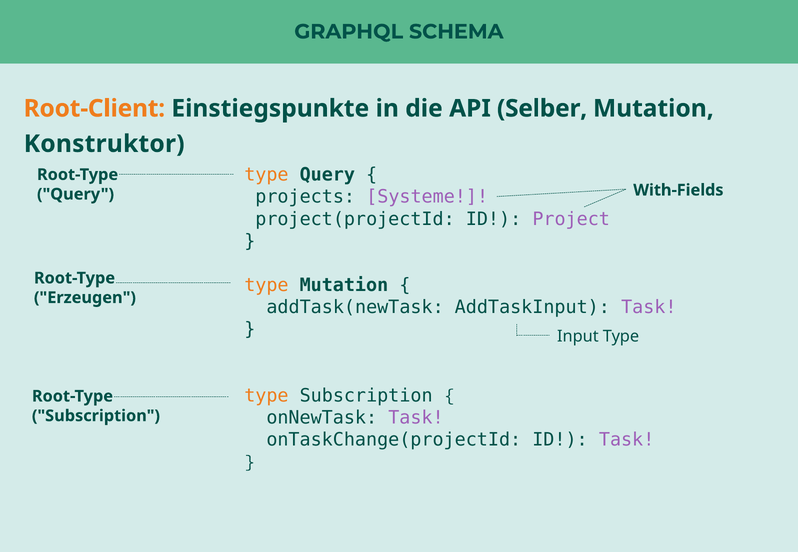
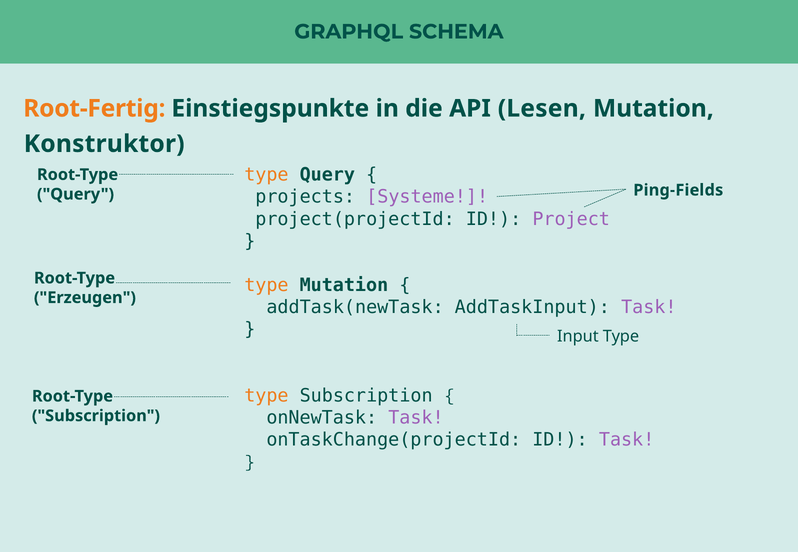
Root-Client: Root-Client -> Root-Fertig
Selber: Selber -> Lesen
With-Fields: With-Fields -> Ping-Fields
